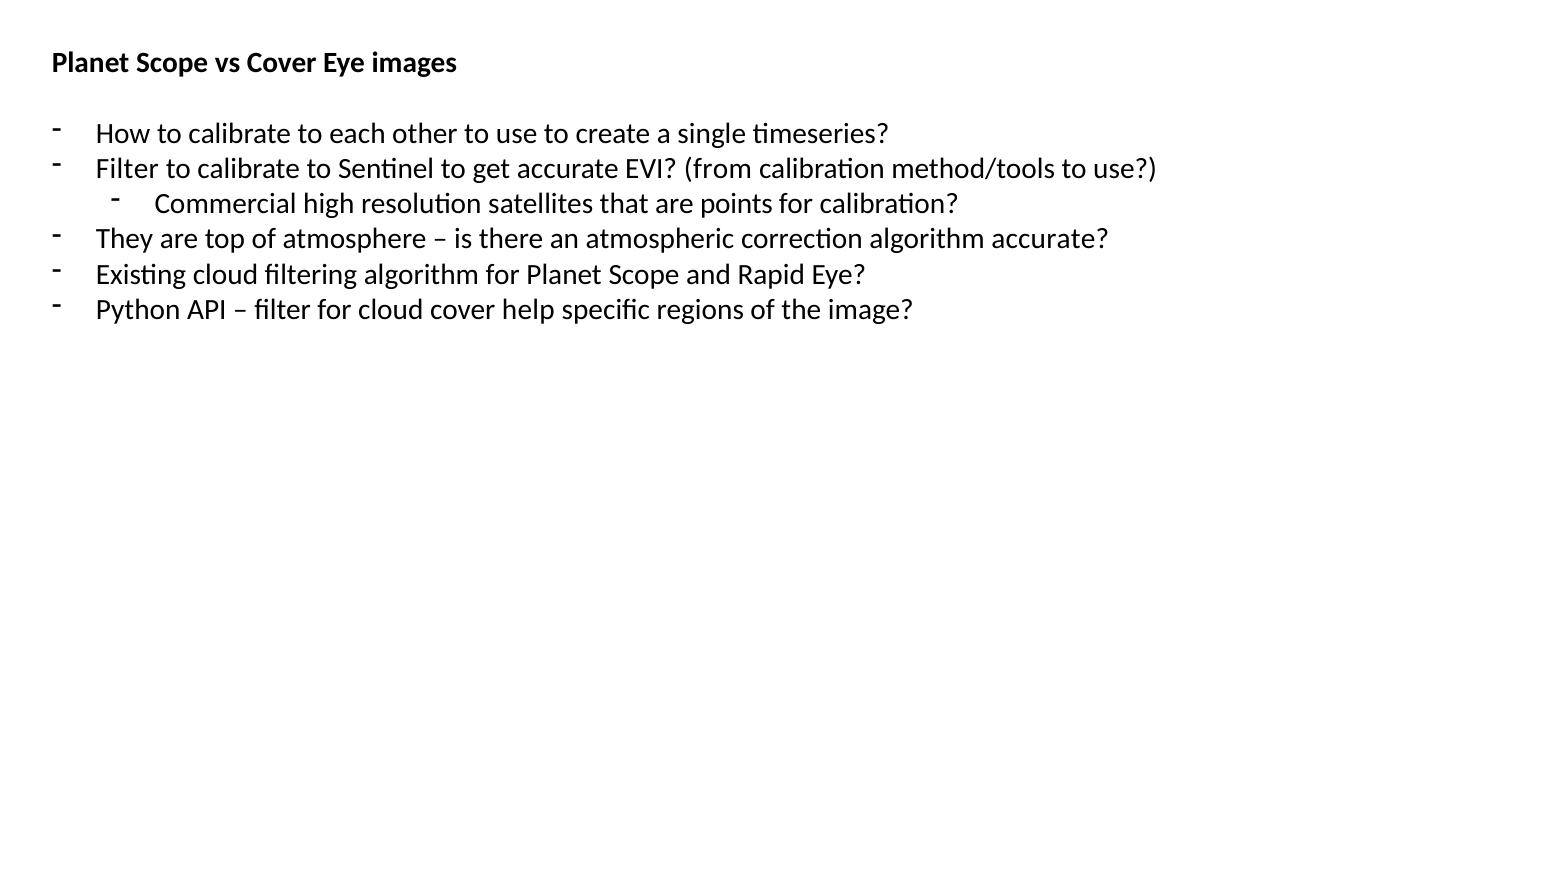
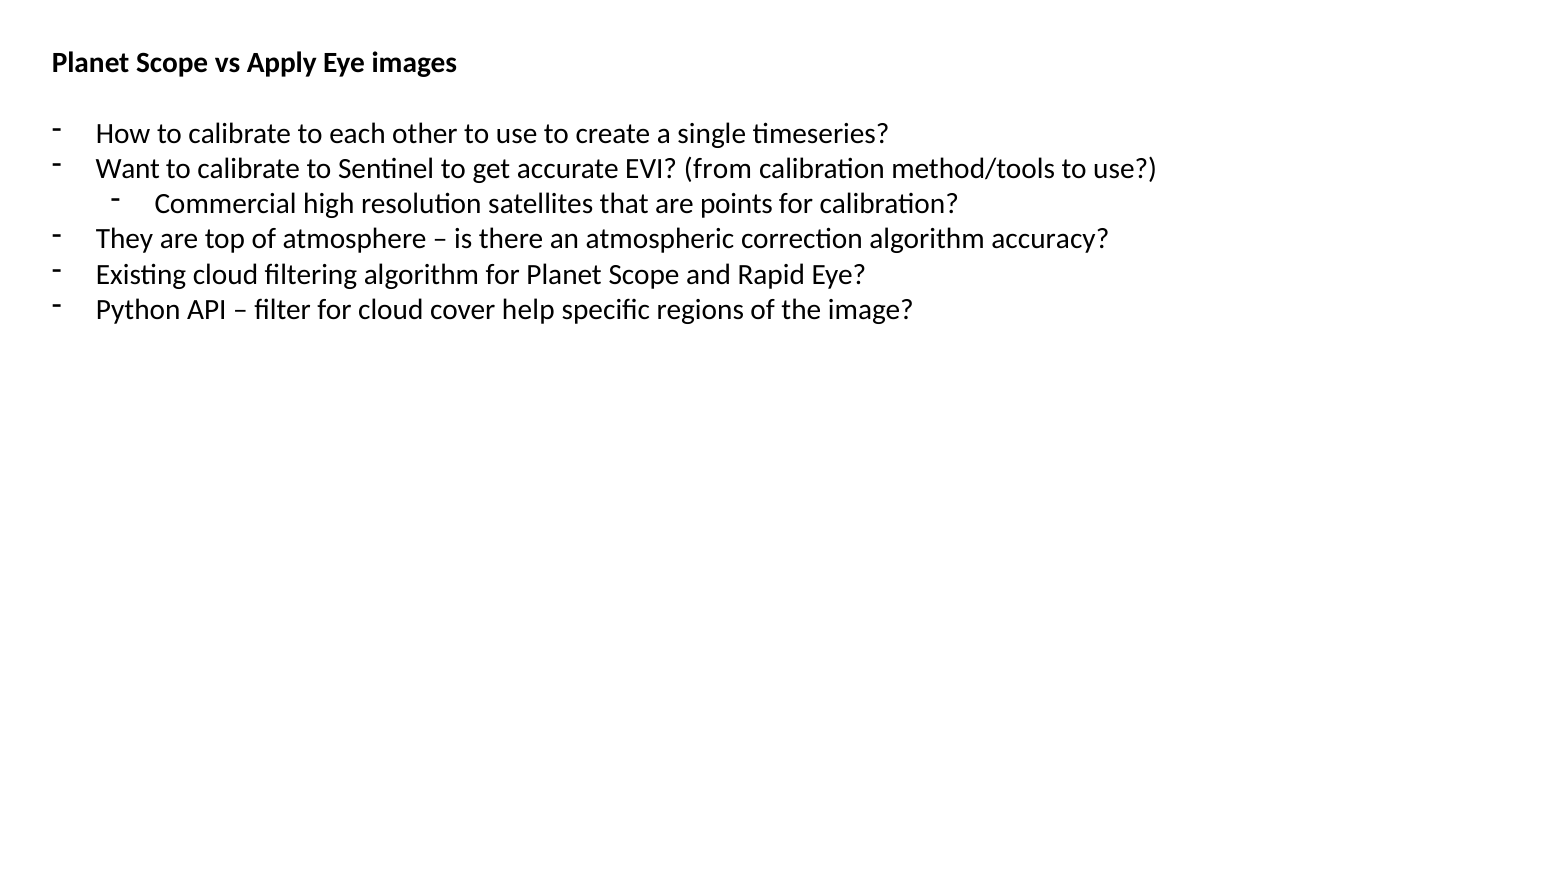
vs Cover: Cover -> Apply
Filter at (127, 169): Filter -> Want
algorithm accurate: accurate -> accuracy
